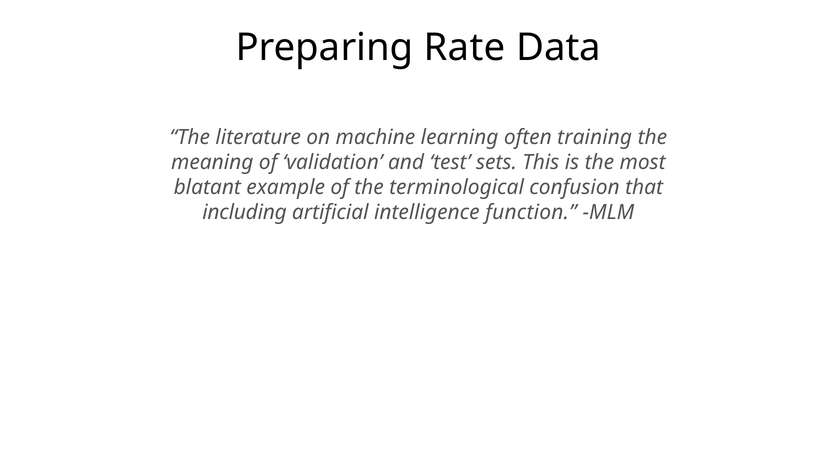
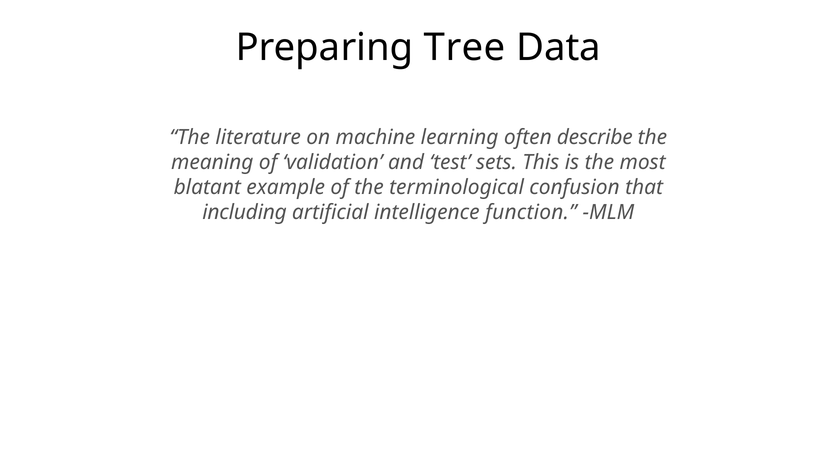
Rate: Rate -> Tree
training: training -> describe
